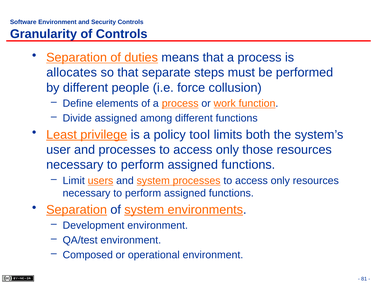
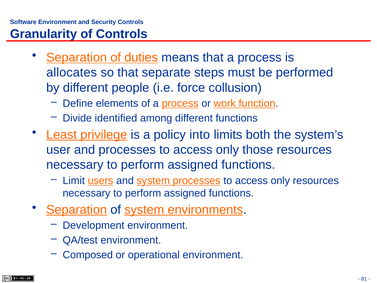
Divide assigned: assigned -> identified
tool: tool -> into
